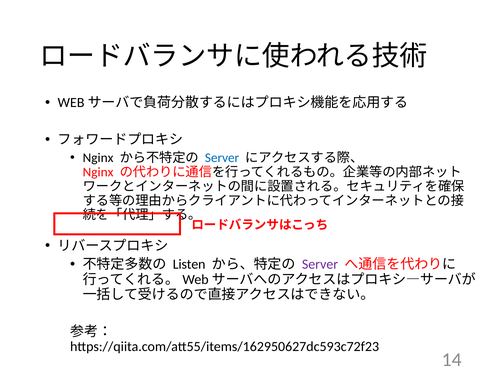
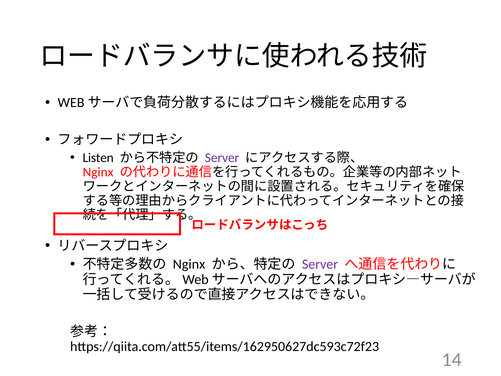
Nginx at (98, 158): Nginx -> Listen
Server at (222, 158) colour: blue -> purple
Listen at (189, 264): Listen -> Nginx
